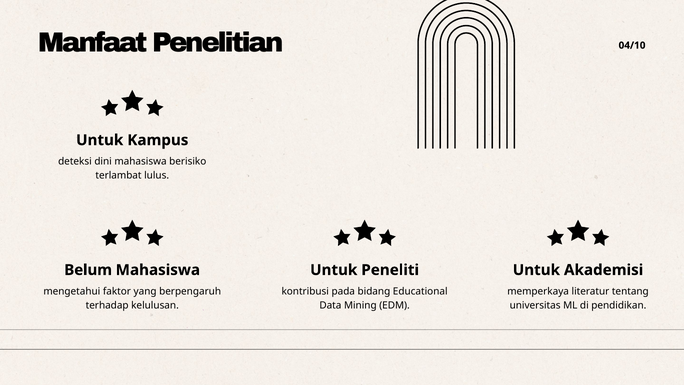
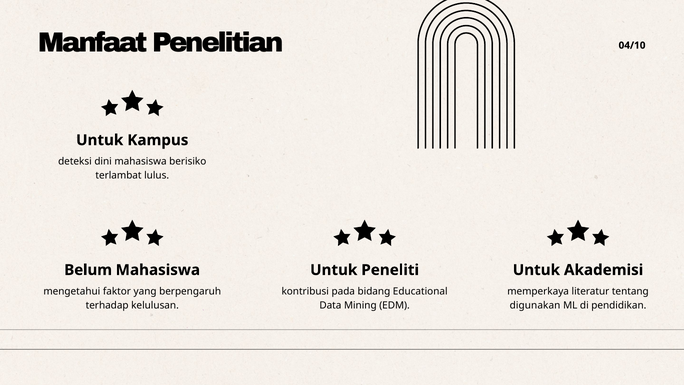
universitas: universitas -> digunakan
